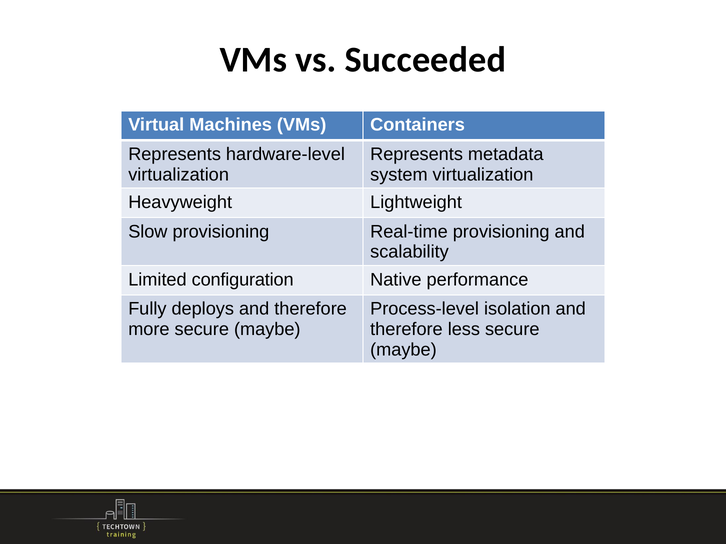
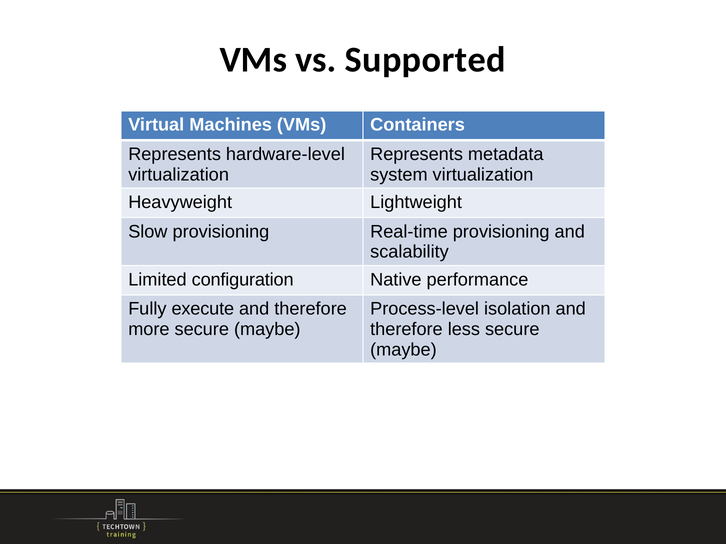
Succeeded: Succeeded -> Supported
deploys: deploys -> execute
